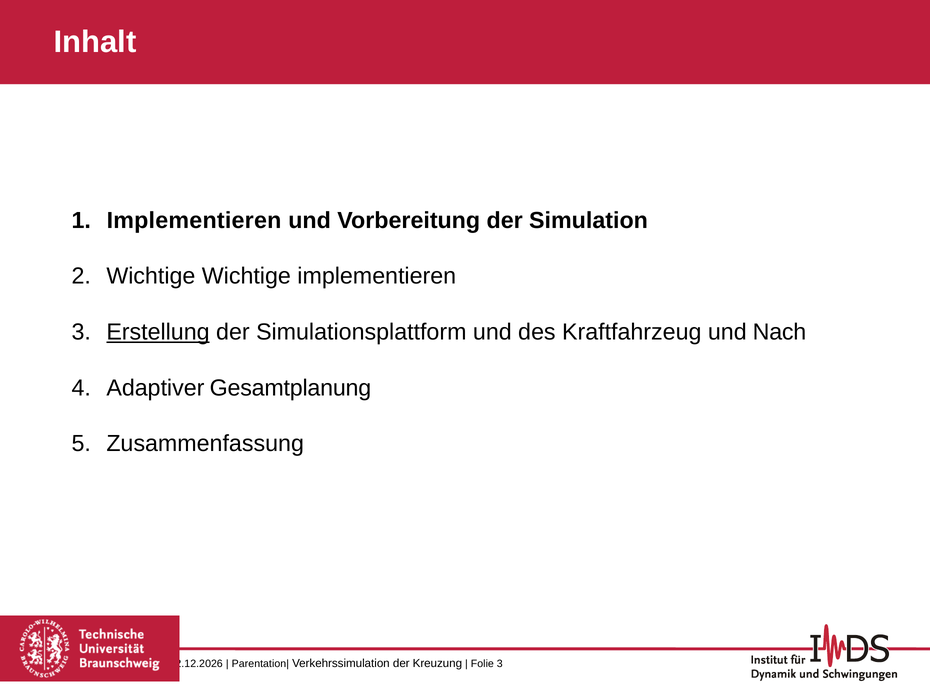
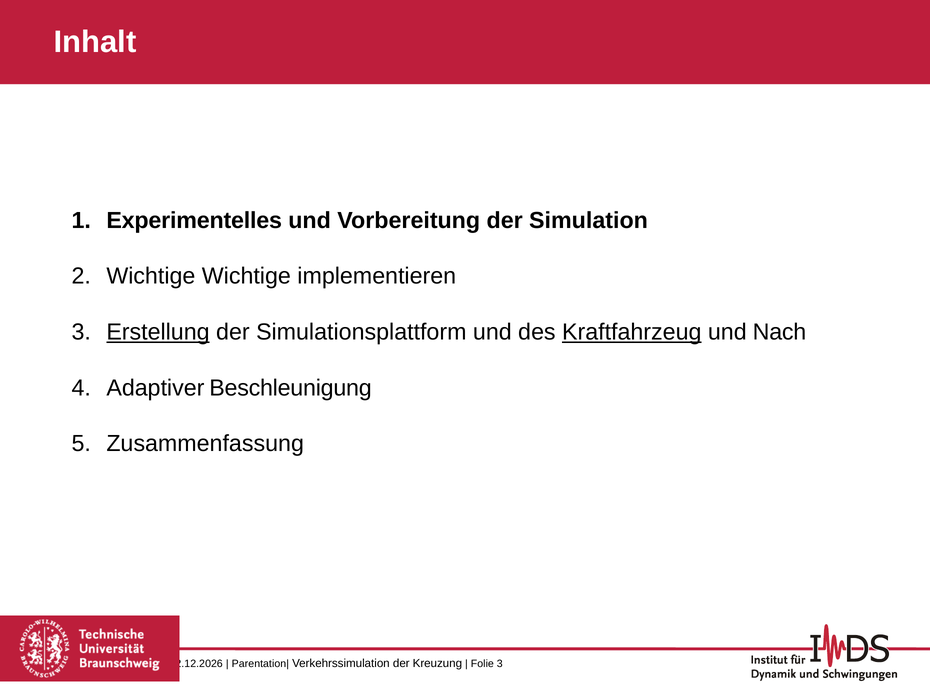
Implementieren at (194, 220): Implementieren -> Experimentelles
Kraftfahrzeug underline: none -> present
Gesamtplanung: Gesamtplanung -> Beschleunigung
